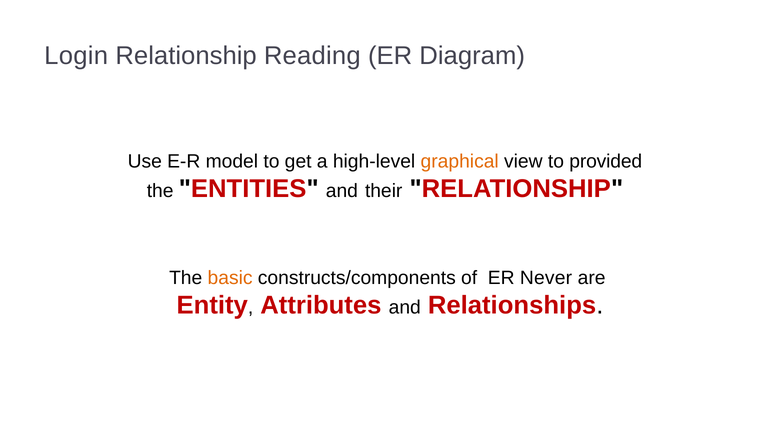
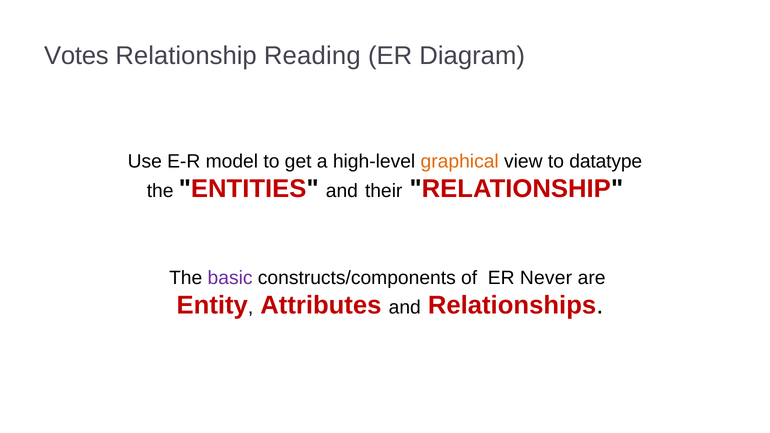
Login: Login -> Votes
provided: provided -> datatype
basic colour: orange -> purple
